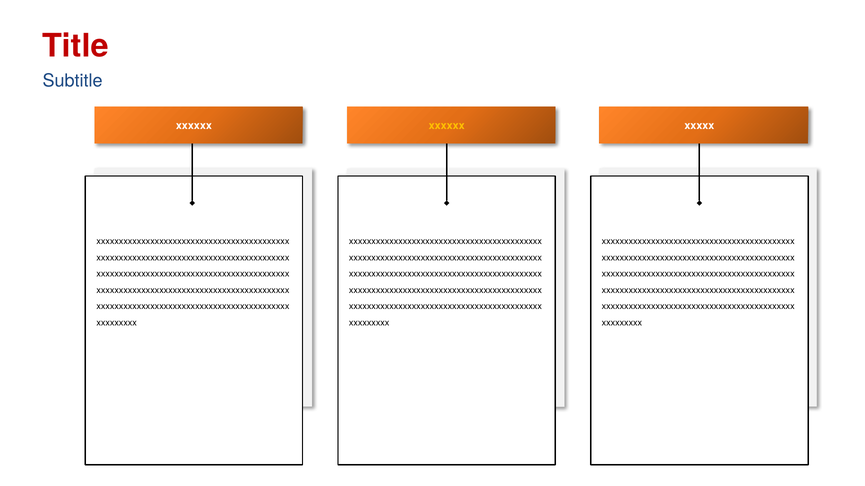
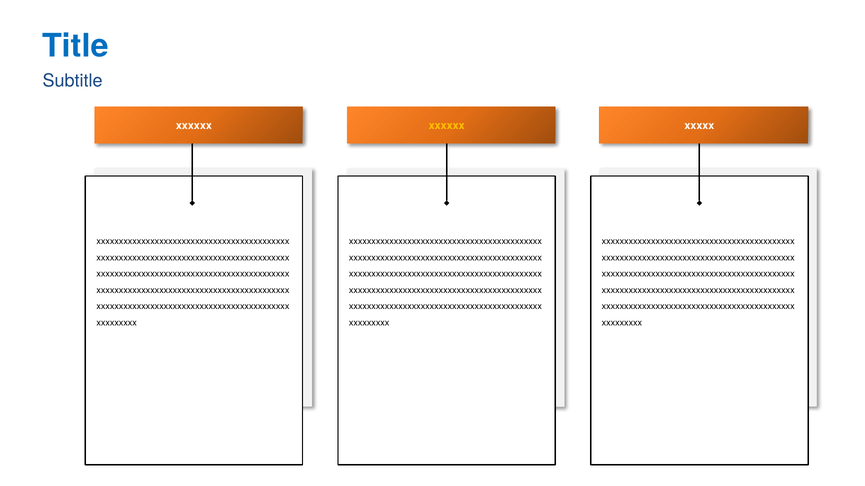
Title colour: red -> blue
